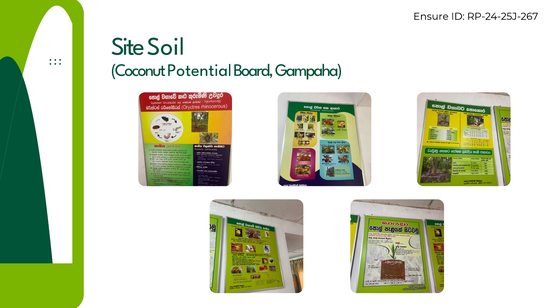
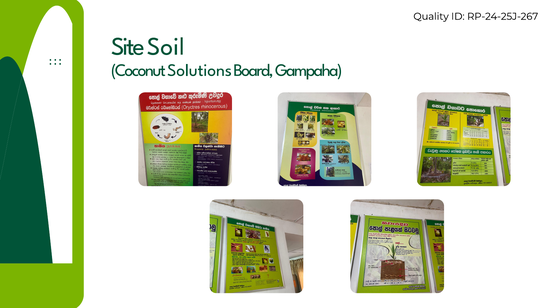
Ensure: Ensure -> Quality
Potential: Potential -> Solutions
